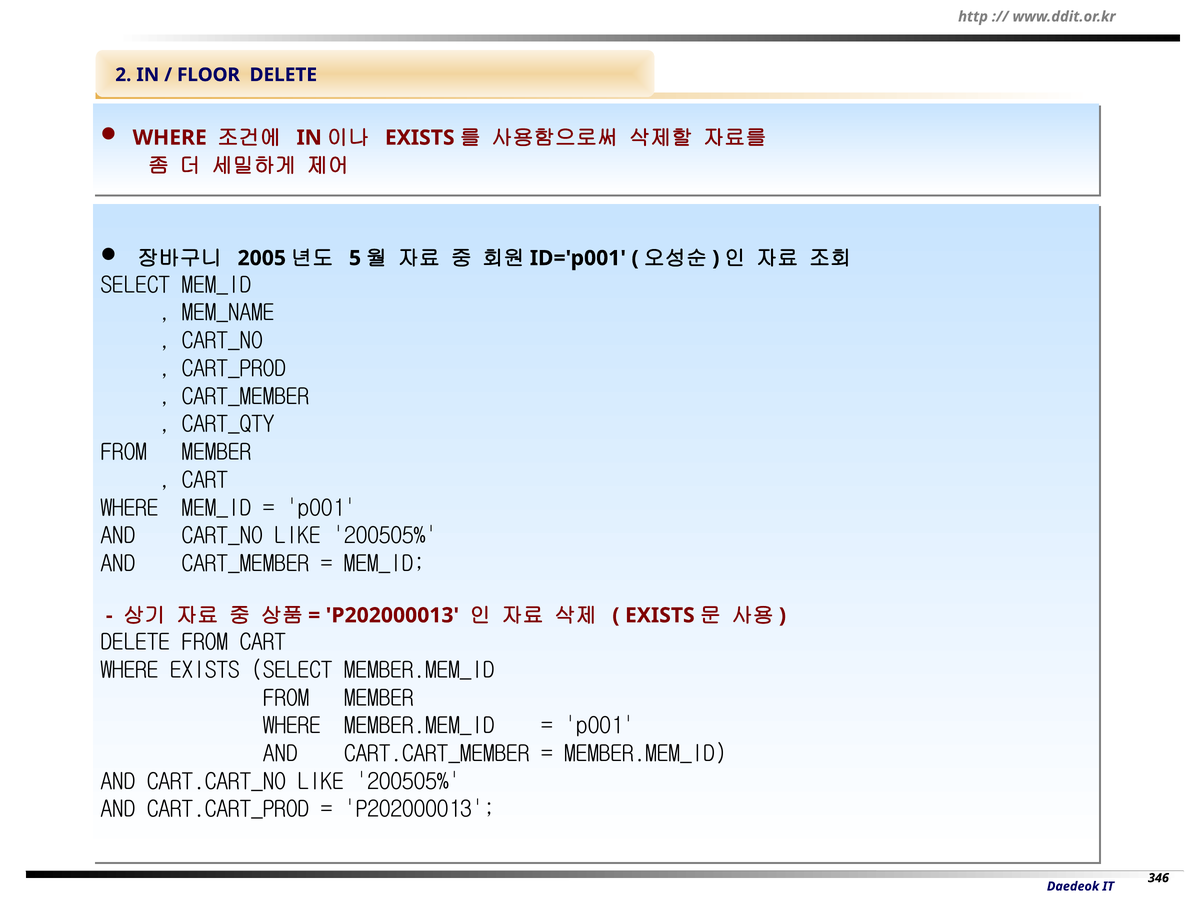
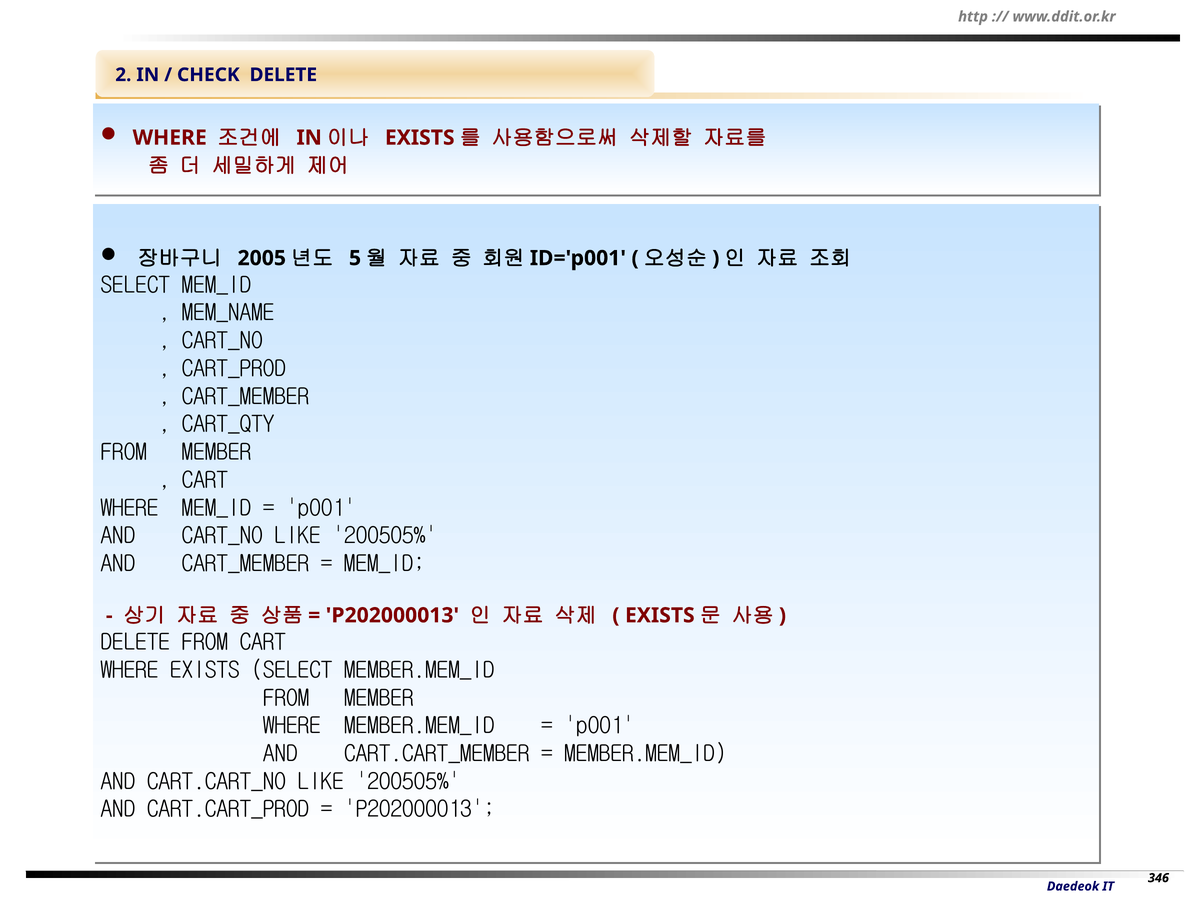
FLOOR: FLOOR -> CHECK
